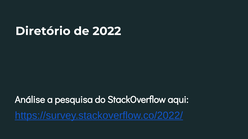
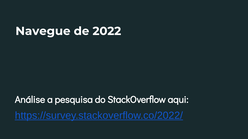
Diretório: Diretório -> Navegue
